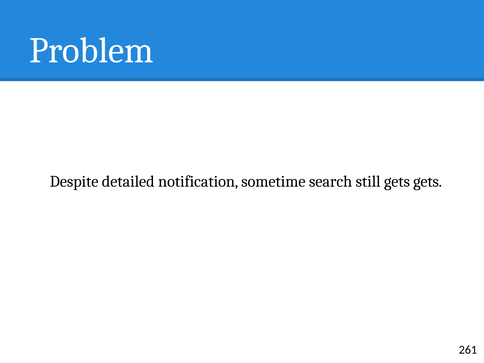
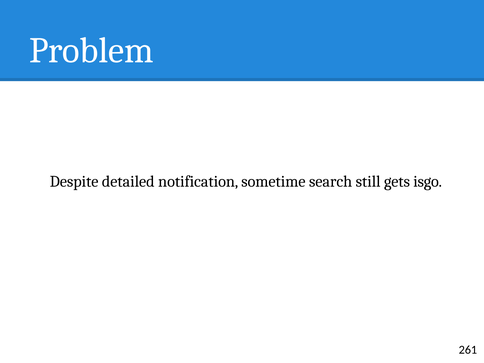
gets gets: gets -> isgo
